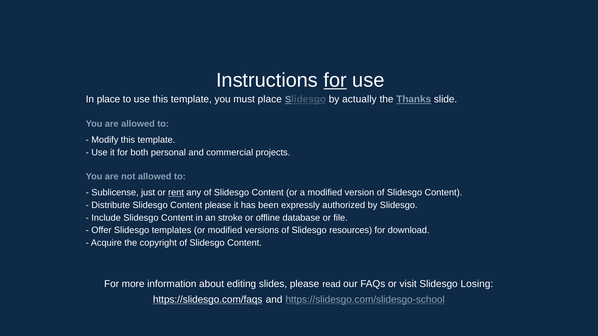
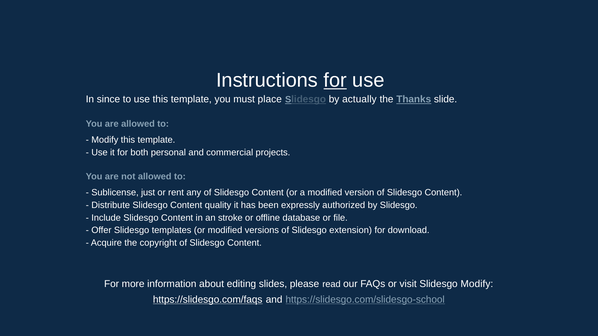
In place: place -> since
rent underline: present -> none
Content please: please -> quality
resources: resources -> extension
Slidesgo Losing: Losing -> Modify
